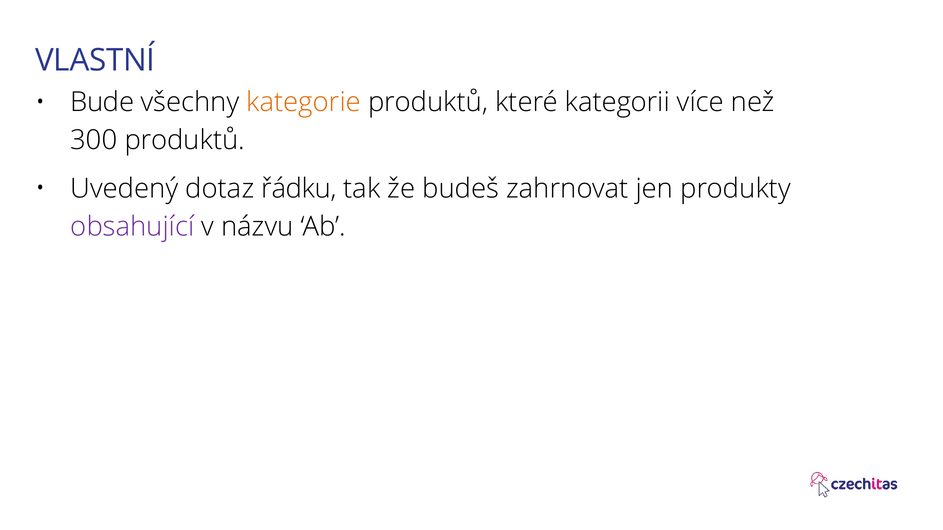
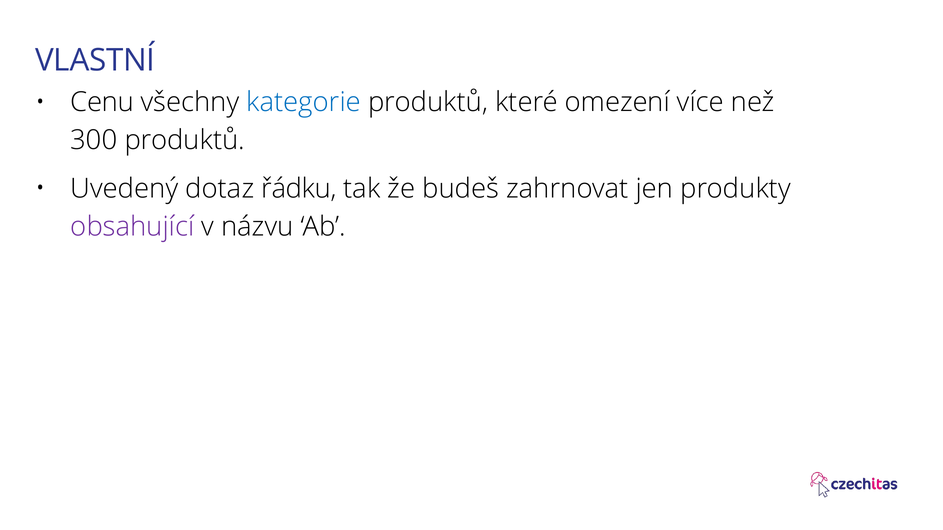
Bude: Bude -> Cenu
kategorie colour: orange -> blue
kategorii: kategorii -> omezení
